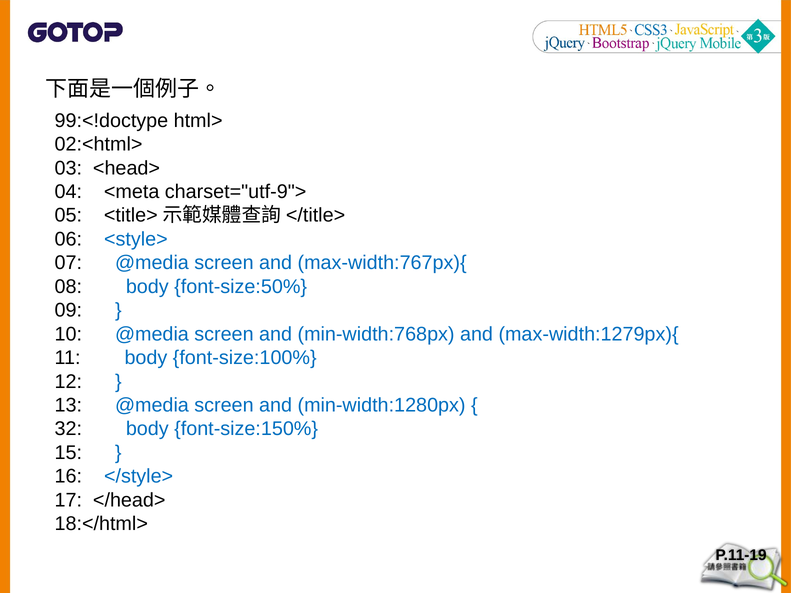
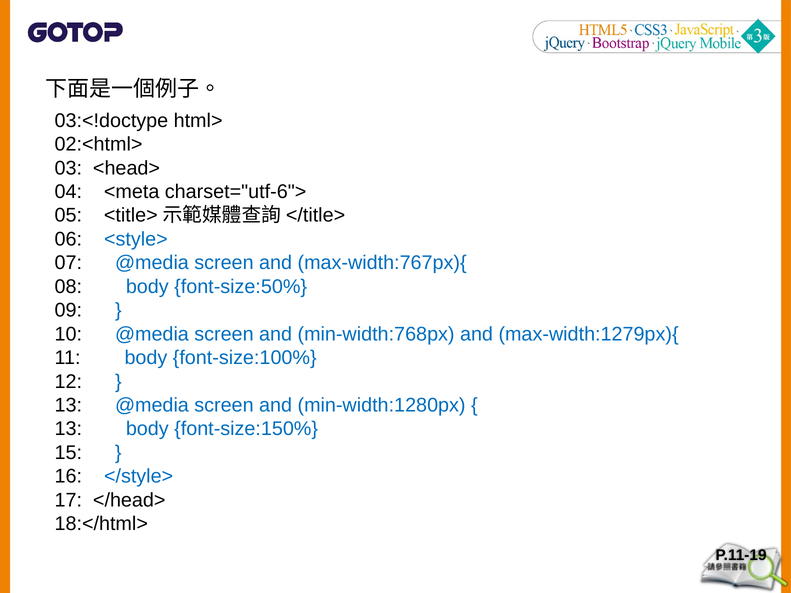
99:<!doctype: 99:<!doctype -> 03:<!doctype
charset="utf-9">: charset="utf-9"> -> charset="utf-6">
32 at (68, 429): 32 -> 13
